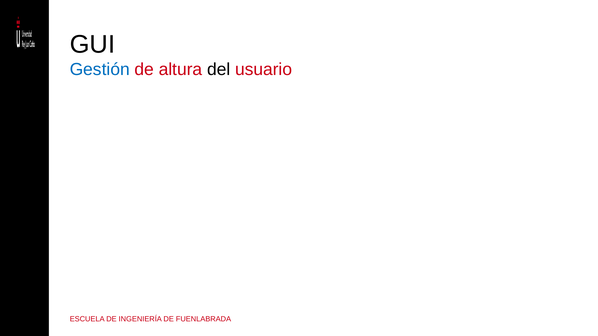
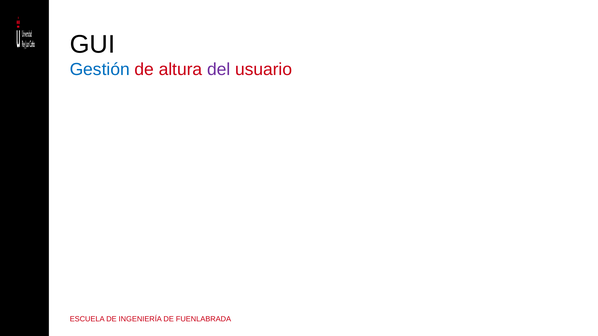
del colour: black -> purple
